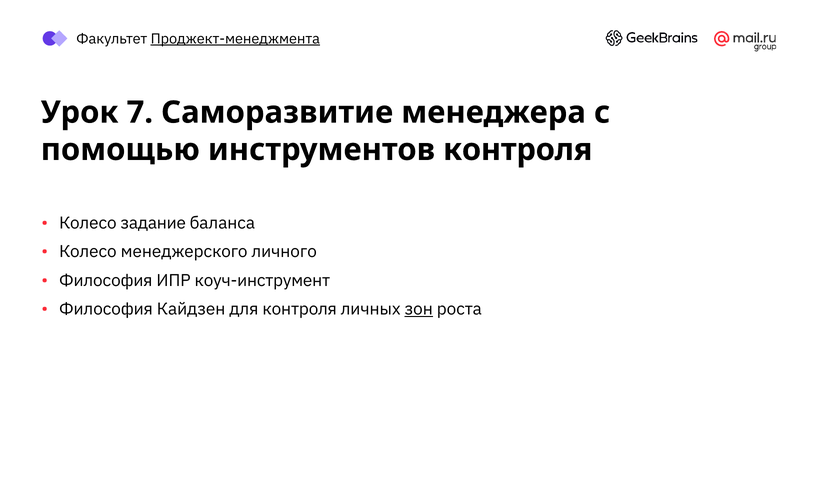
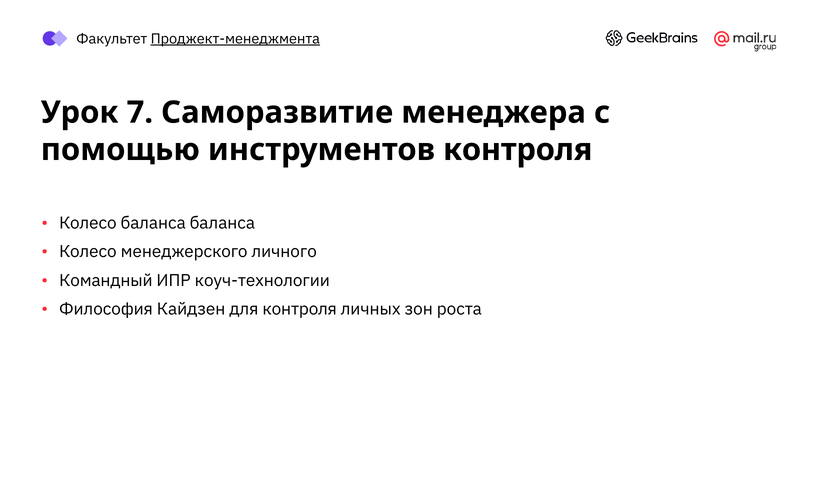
Колесо задание: задание -> баланса
Философия at (106, 280): Философия -> Командный
коуч-инструмент: коуч-инструмент -> коуч-технологии
зон underline: present -> none
